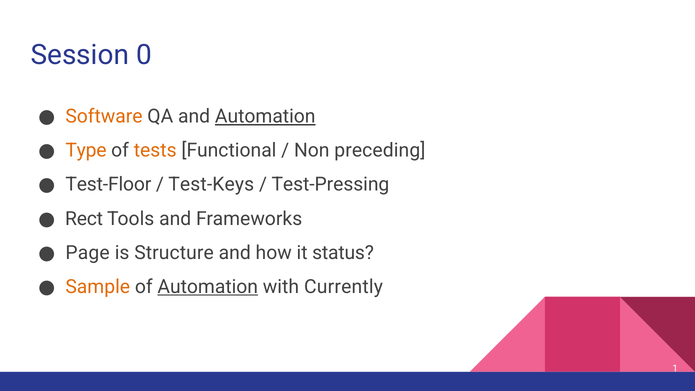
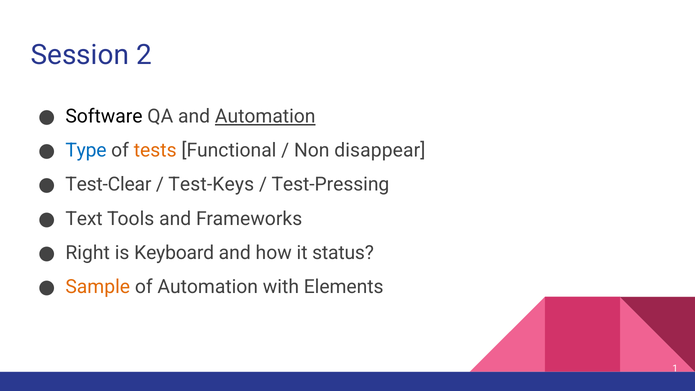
0: 0 -> 2
Software colour: orange -> black
Type colour: orange -> blue
preceding: preceding -> disappear
Test-Floor: Test-Floor -> Test-Clear
Rect: Rect -> Text
Page: Page -> Right
Structure: Structure -> Keyboard
Automation at (208, 287) underline: present -> none
Currently: Currently -> Elements
